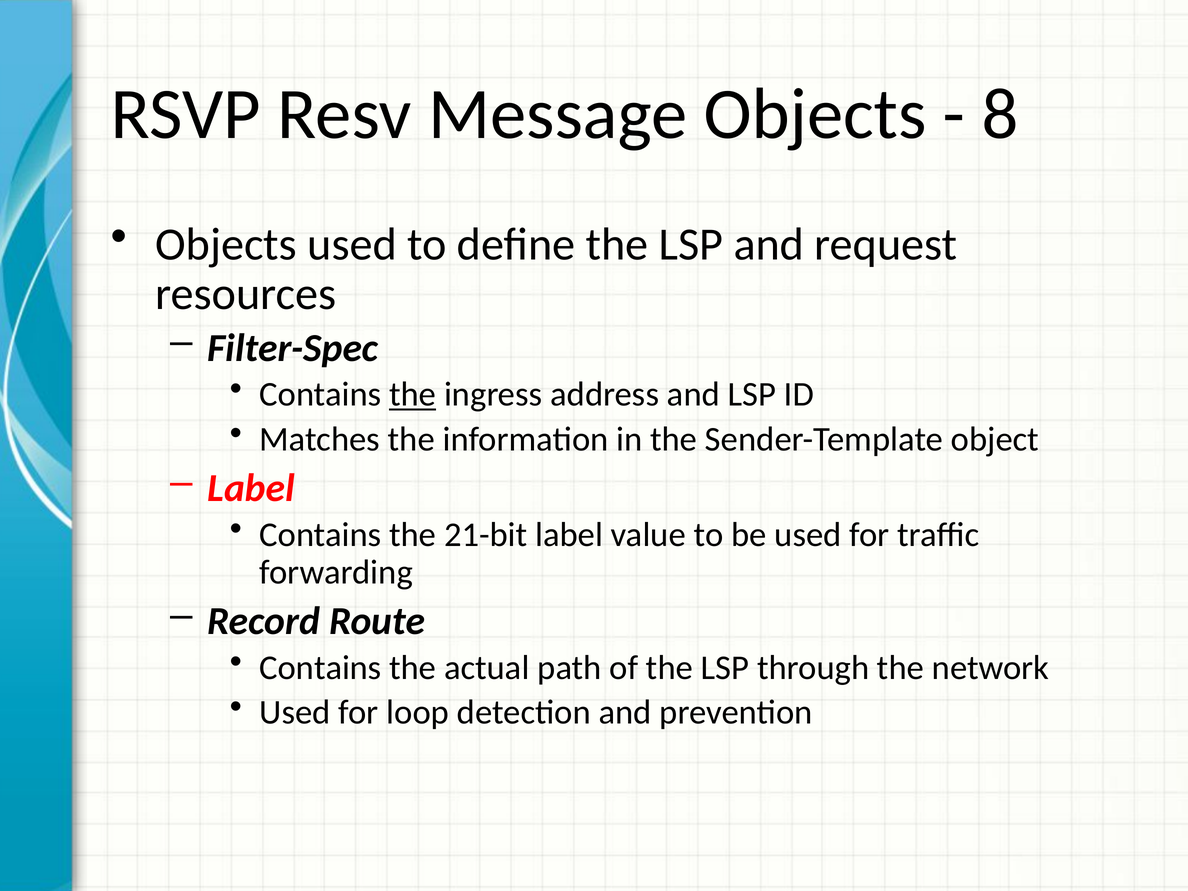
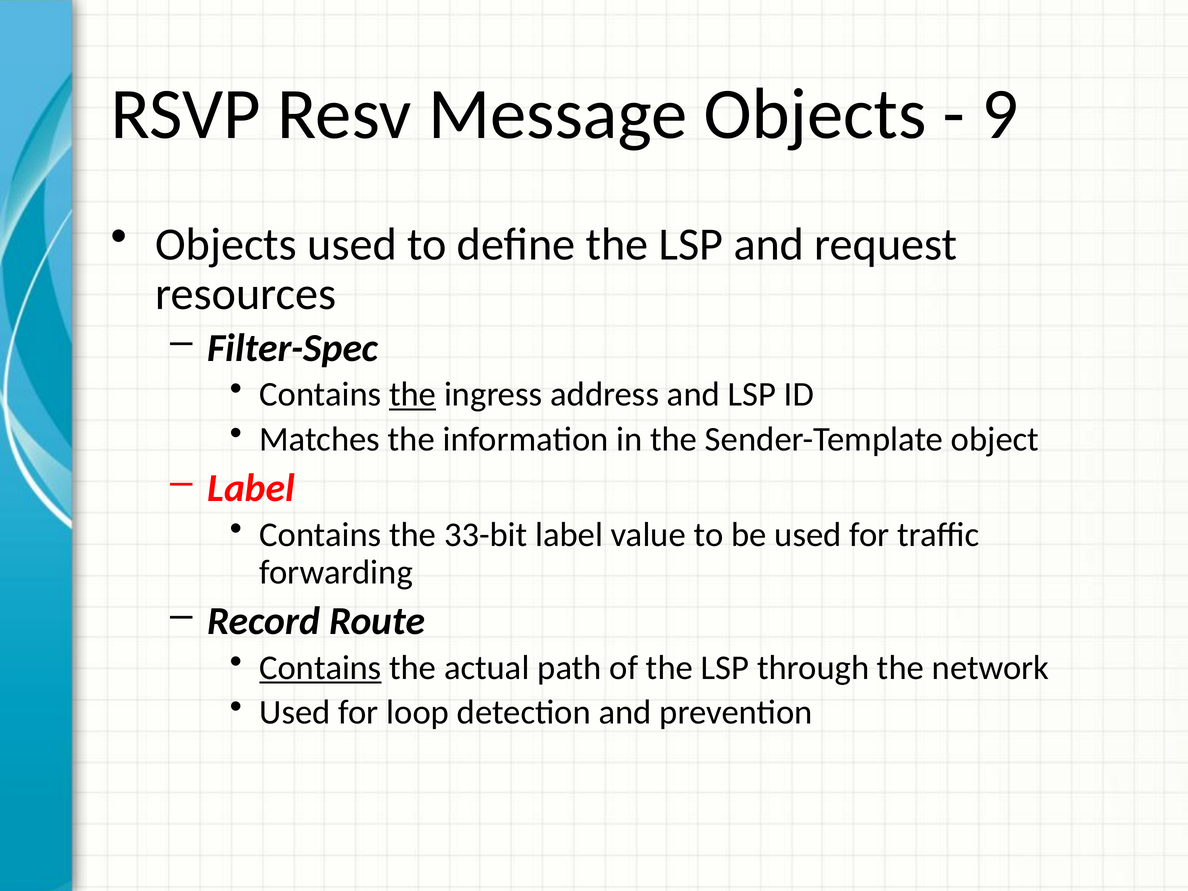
8: 8 -> 9
21-bit: 21-bit -> 33-bit
Contains at (320, 668) underline: none -> present
